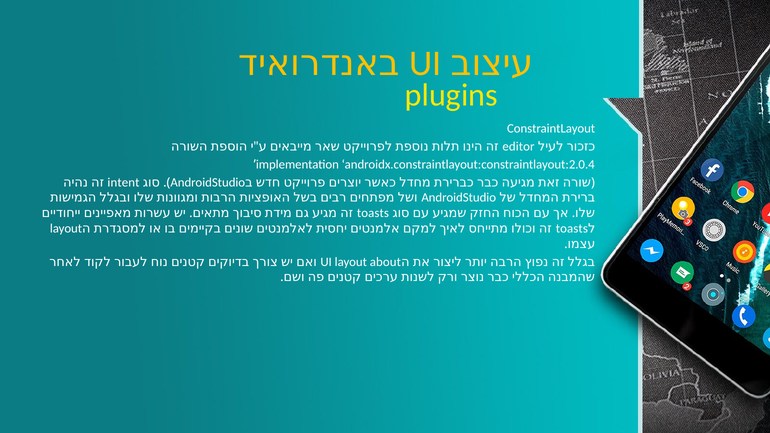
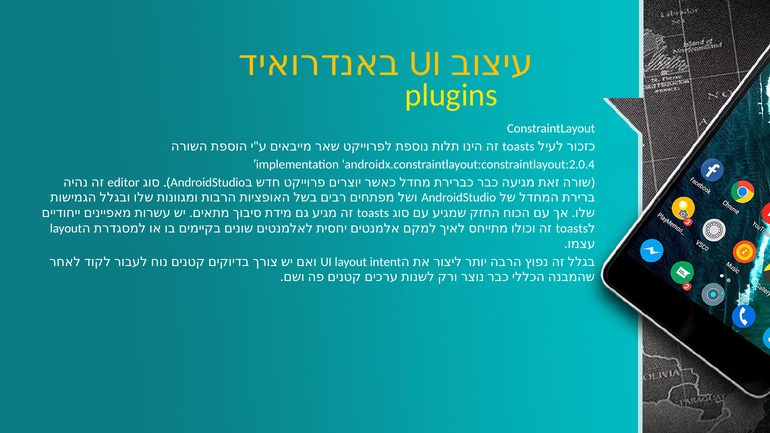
editor at (518, 146): editor -> toasts
intent: intent -> editor
about: about -> intent
